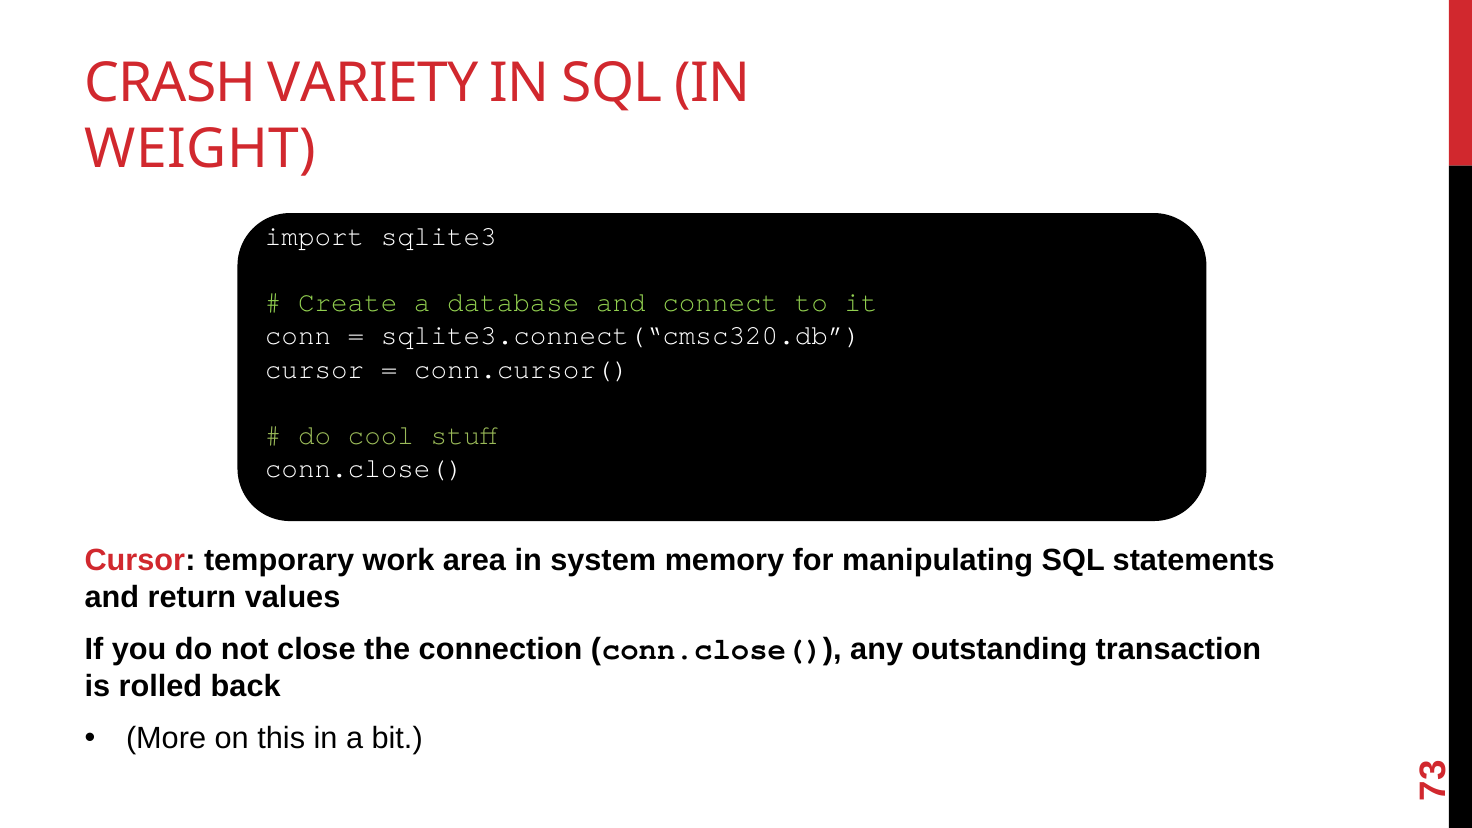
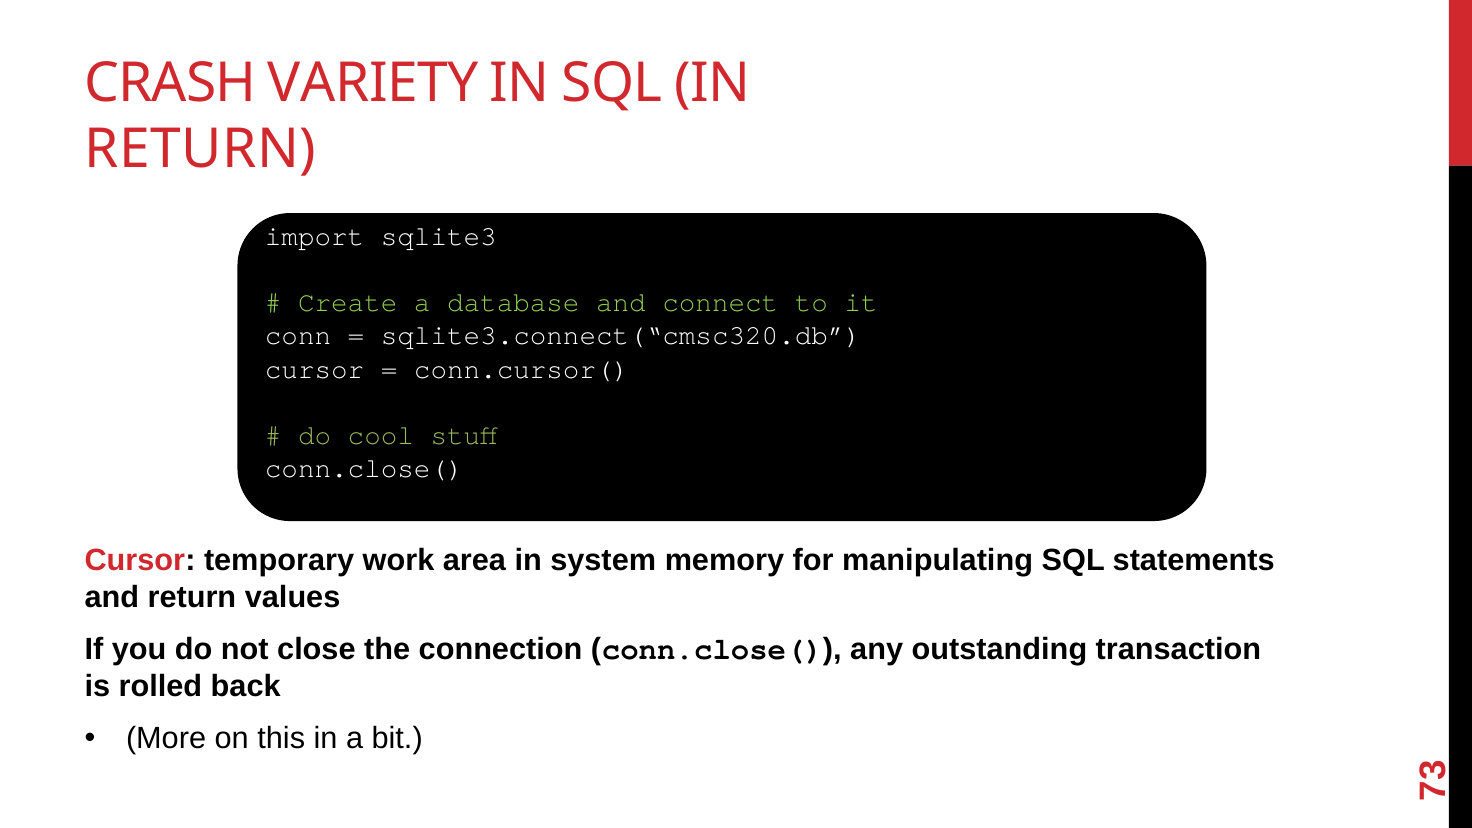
WEIGHT at (201, 149): WEIGHT -> RETURN
